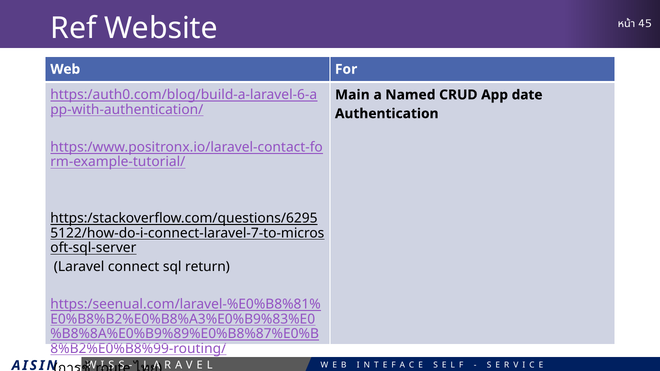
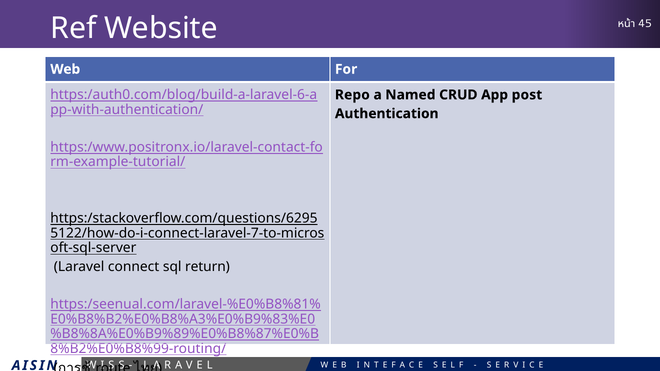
Main: Main -> Repo
date: date -> post
